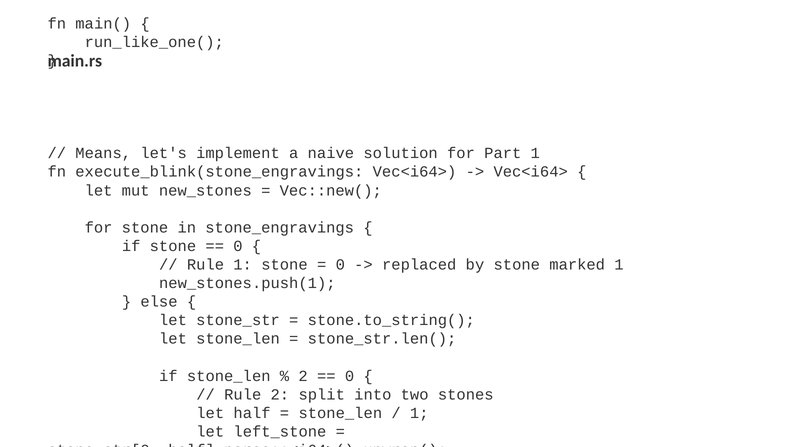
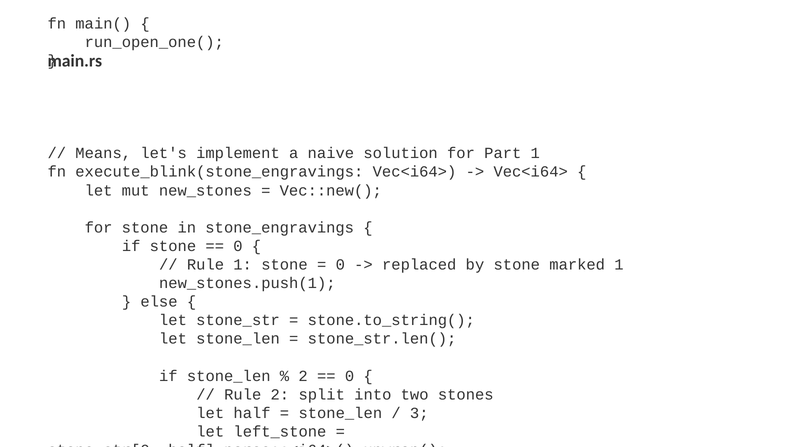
run_like_one(: run_like_one( -> run_open_one(
1 at (419, 413): 1 -> 3
